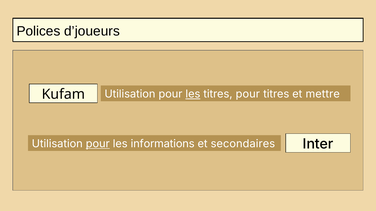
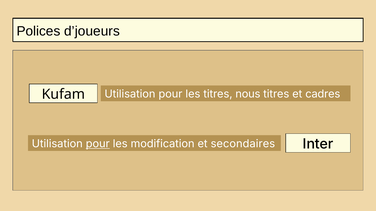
les at (193, 94) underline: present -> none
titres pour: pour -> nous
mettre: mettre -> cadres
informations: informations -> modification
